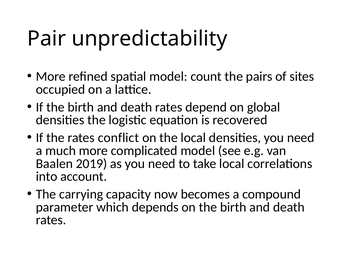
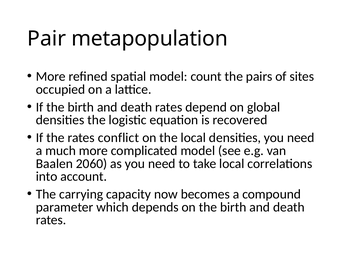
unpredictability: unpredictability -> metapopulation
2019: 2019 -> 2060
